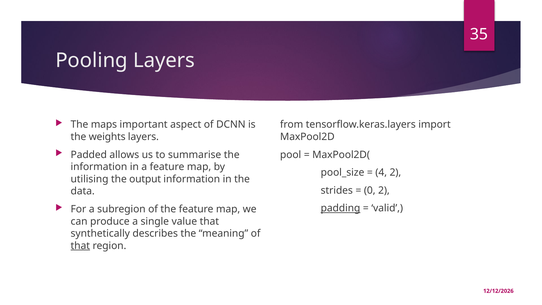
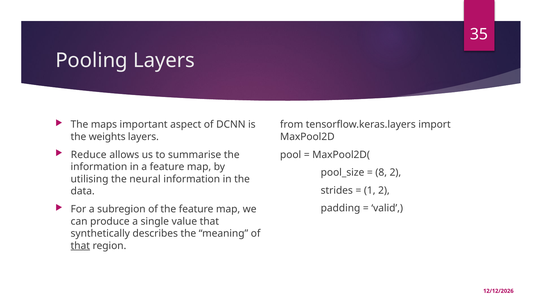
Padded: Padded -> Reduce
4: 4 -> 8
output: output -> neural
0: 0 -> 1
padding underline: present -> none
